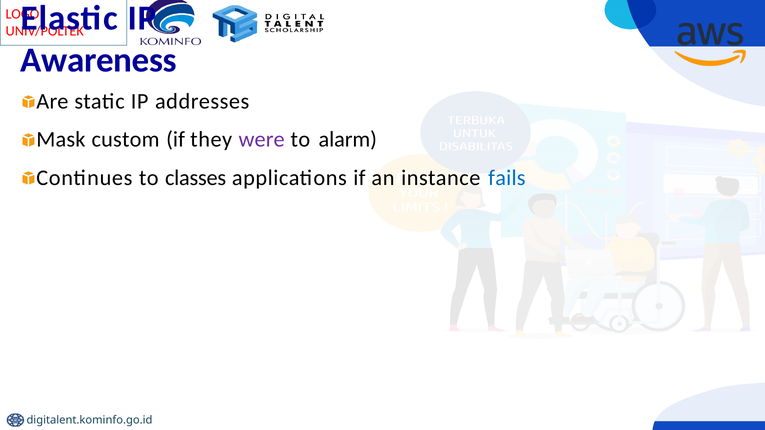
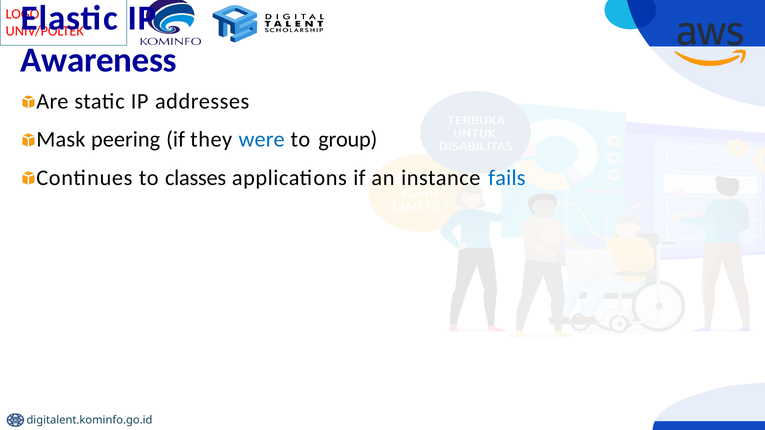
custom: custom -> peering
were colour: purple -> blue
alarm: alarm -> group
